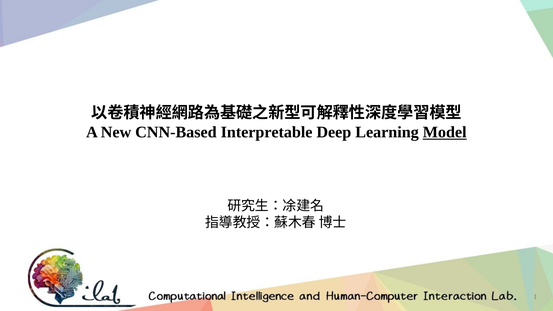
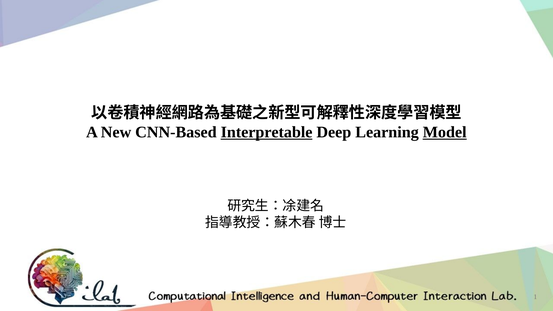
Interpretable underline: none -> present
